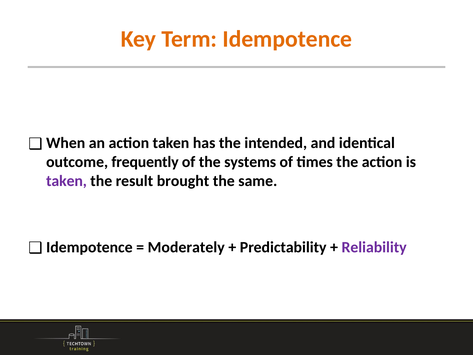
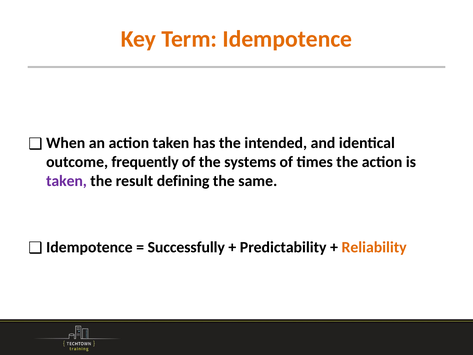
brought: brought -> defining
Moderately: Moderately -> Successfully
Reliability colour: purple -> orange
